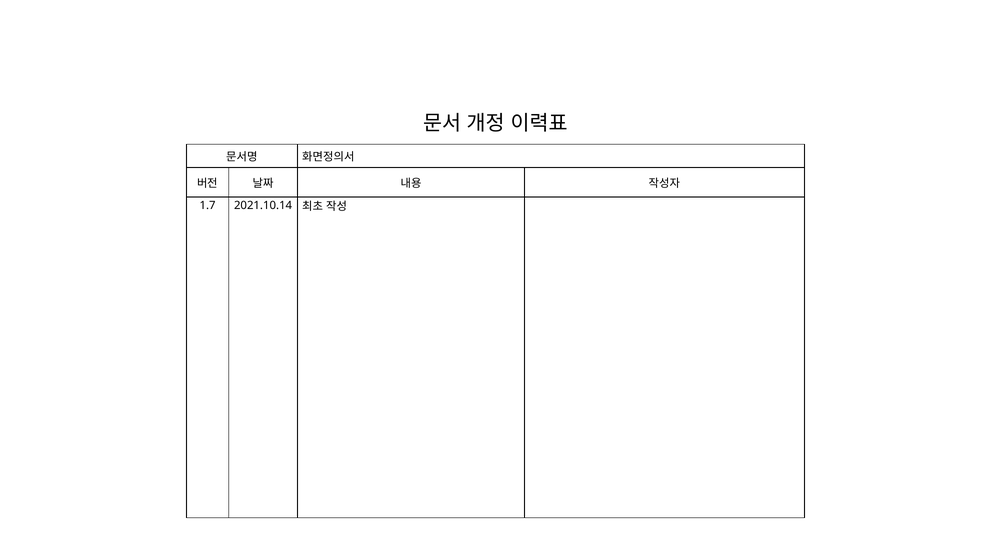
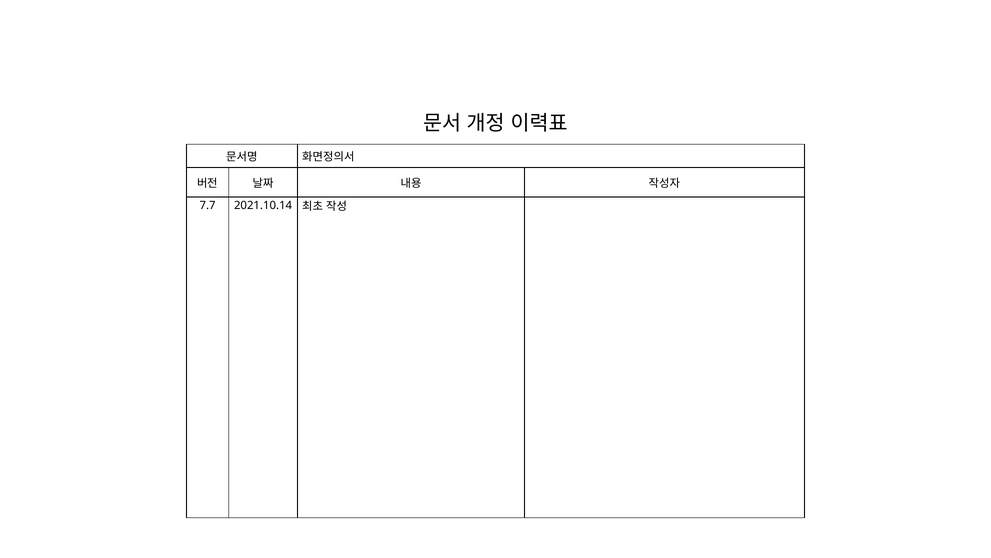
1.7: 1.7 -> 7.7
